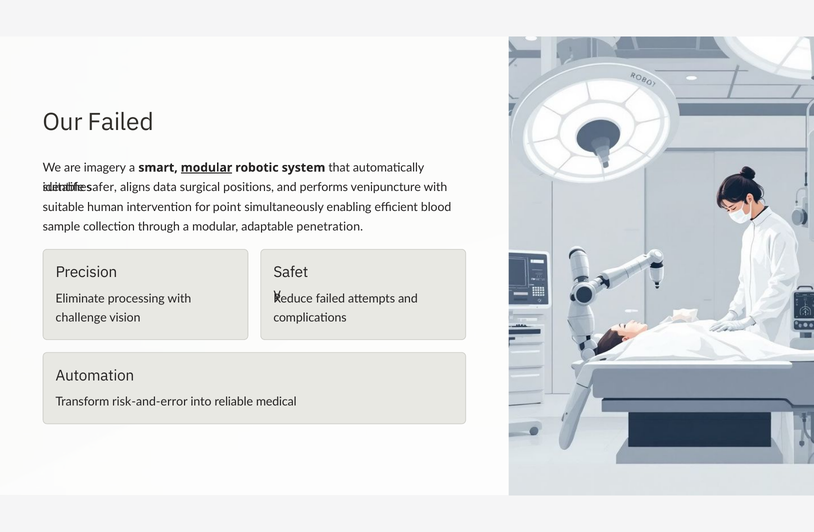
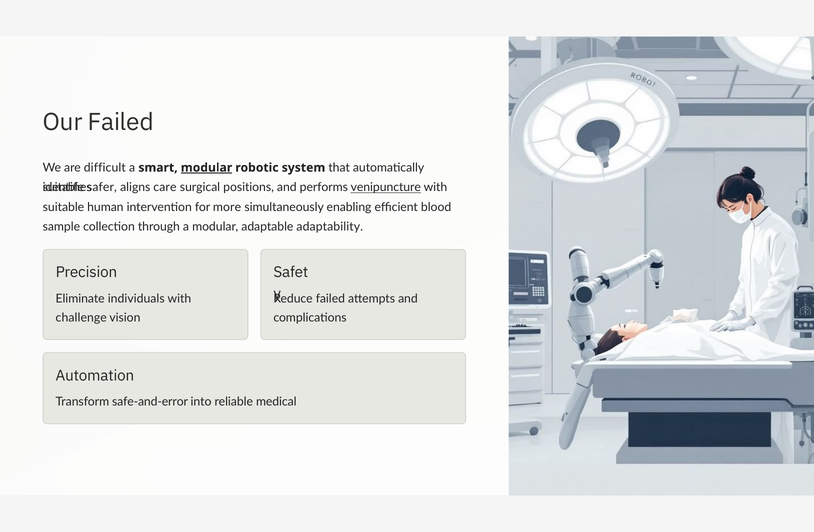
imagery: imagery -> difficult
data: data -> care
venipuncture underline: none -> present
point: point -> more
penetration: penetration -> adaptability
processing: processing -> individuals
risk-and-error: risk-and-error -> safe-and-error
